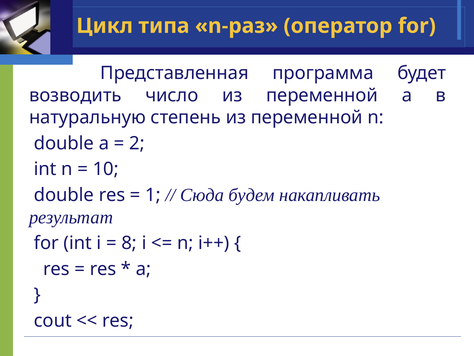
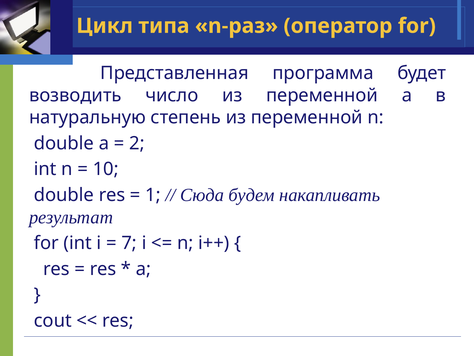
8: 8 -> 7
